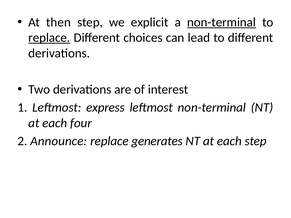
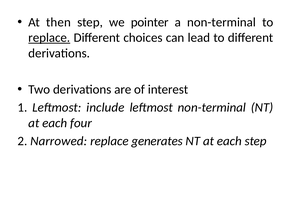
explicit: explicit -> pointer
non-terminal at (222, 22) underline: present -> none
express: express -> include
Announce: Announce -> Narrowed
